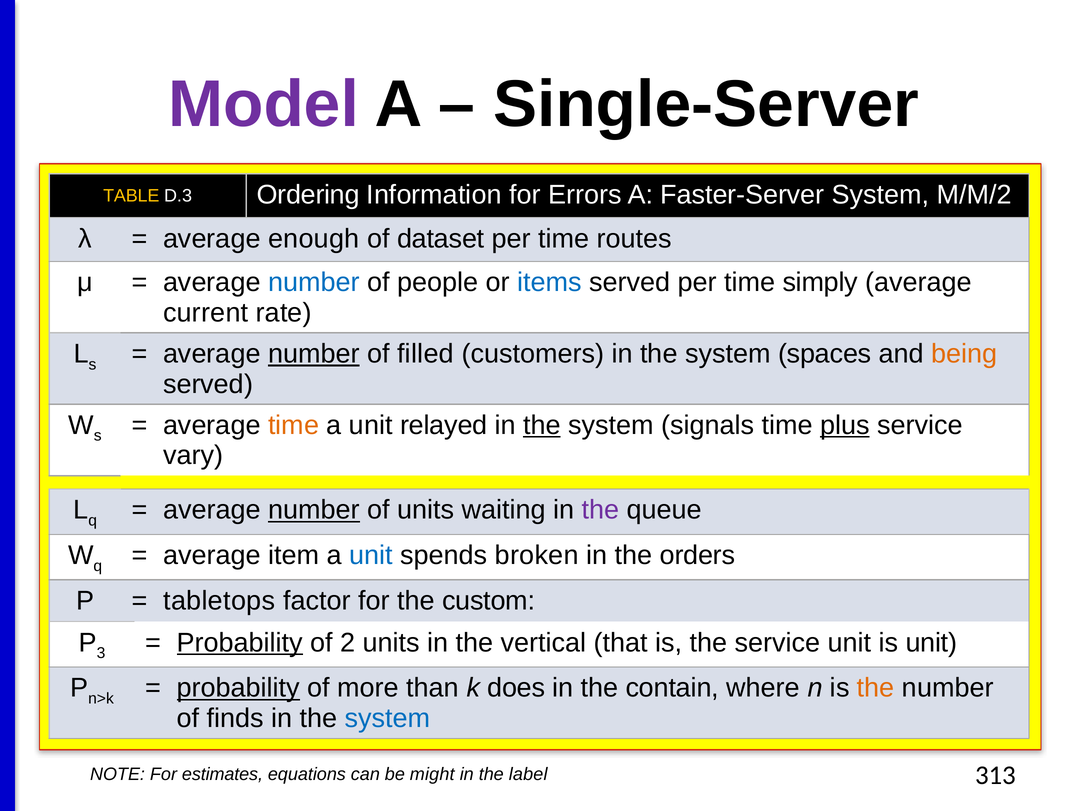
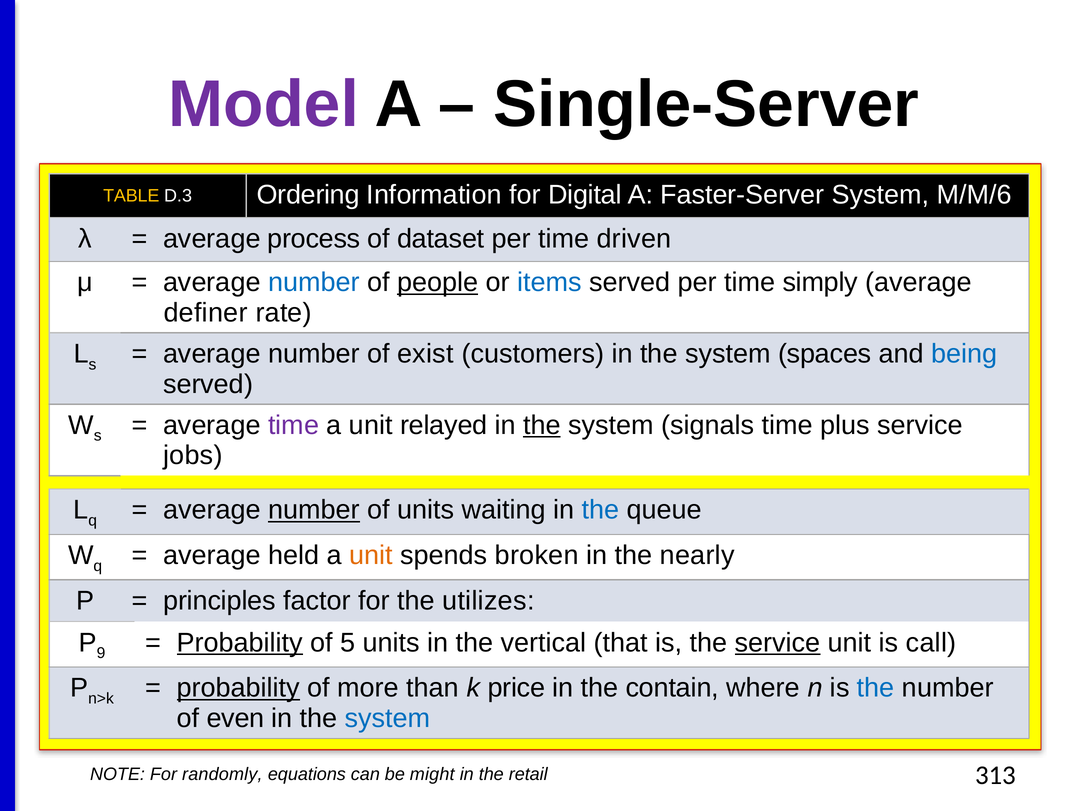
Errors: Errors -> Digital
M/M/2: M/M/2 -> M/M/6
enough: enough -> process
routes: routes -> driven
people underline: none -> present
current: current -> definer
number at (314, 354) underline: present -> none
filled: filled -> exist
being colour: orange -> blue
time at (294, 425) colour: orange -> purple
plus underline: present -> none
vary: vary -> jobs
the at (601, 510) colour: purple -> blue
item: item -> held
unit at (371, 555) colour: blue -> orange
orders: orders -> nearly
tabletops: tabletops -> principles
custom: custom -> utilizes
3: 3 -> 9
2: 2 -> 5
service at (778, 642) underline: none -> present
is unit: unit -> call
does: does -> price
the at (876, 688) colour: orange -> blue
finds: finds -> even
estimates: estimates -> randomly
label: label -> retail
